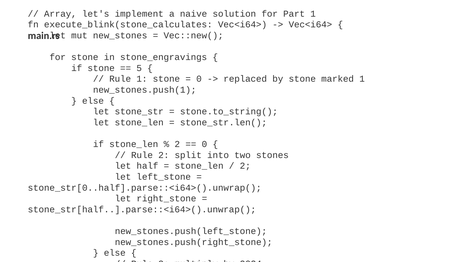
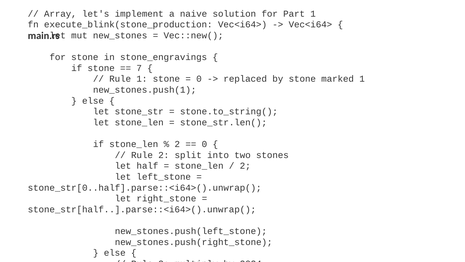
execute_blink(stone_calculates: execute_blink(stone_calculates -> execute_blink(stone_production
5: 5 -> 7
